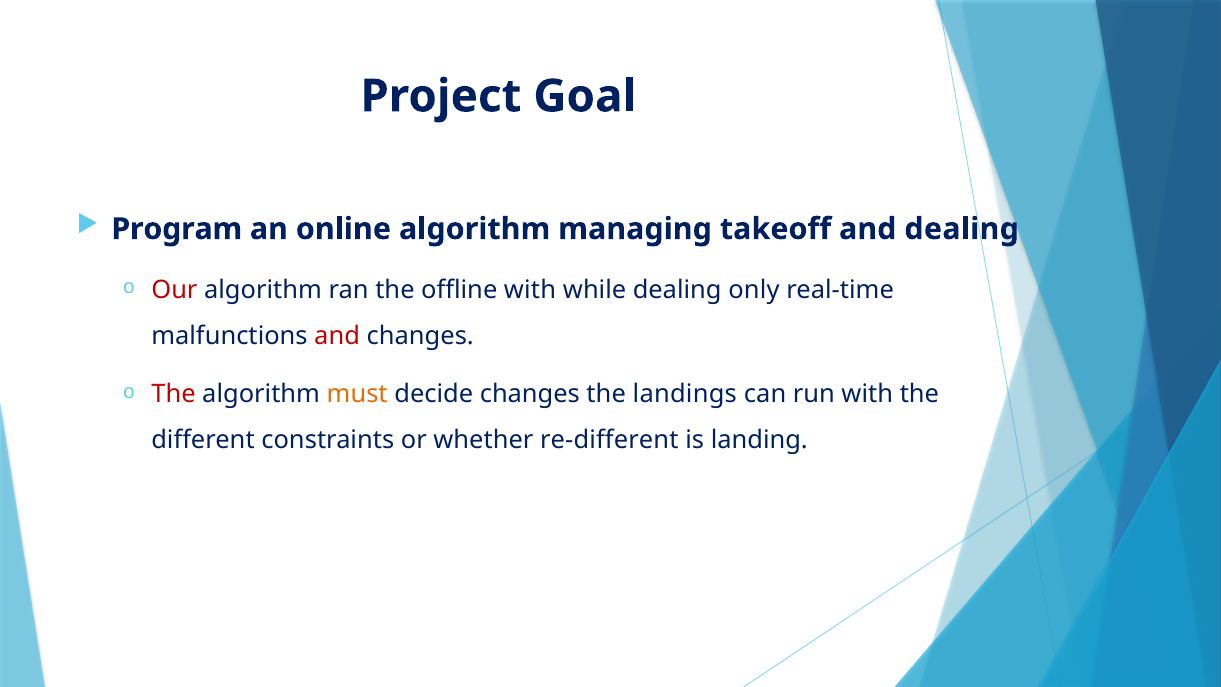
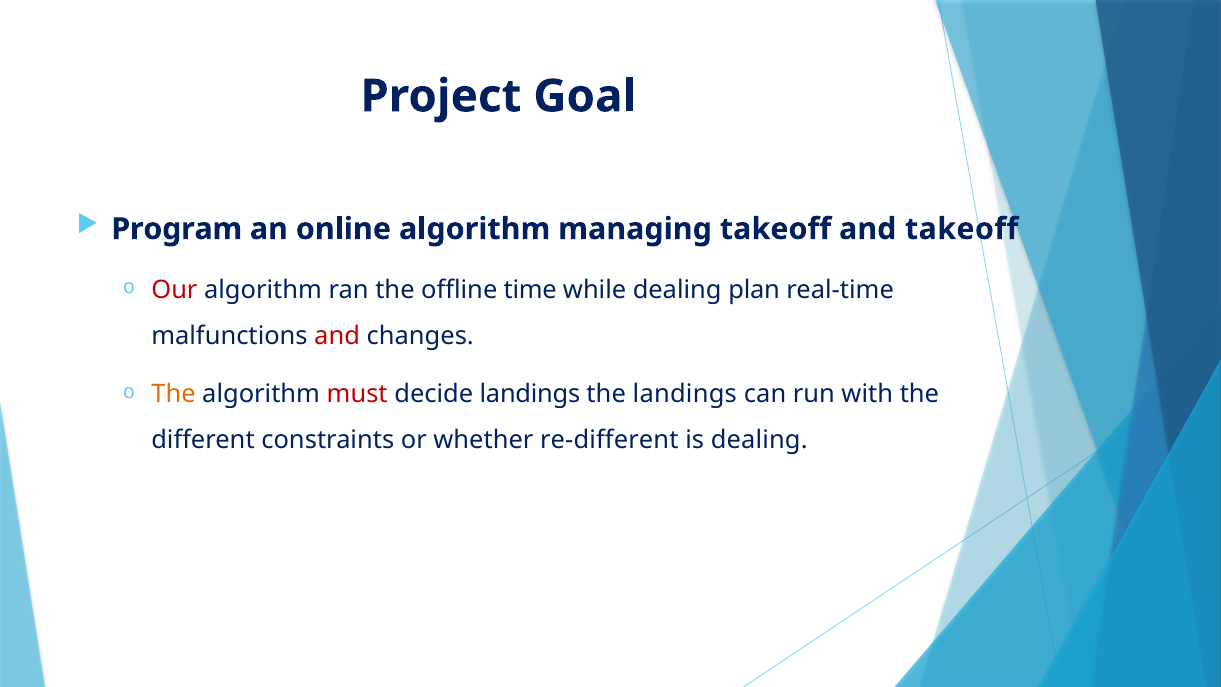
and dealing: dealing -> takeoff
offline with: with -> time
only: only -> plan
The at (174, 394) colour: red -> orange
must colour: orange -> red
decide changes: changes -> landings
is landing: landing -> dealing
